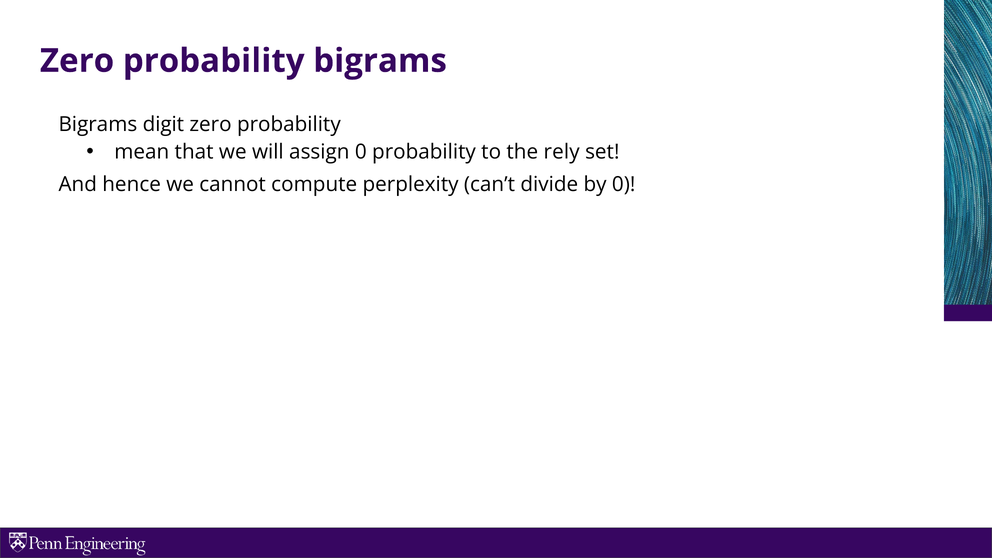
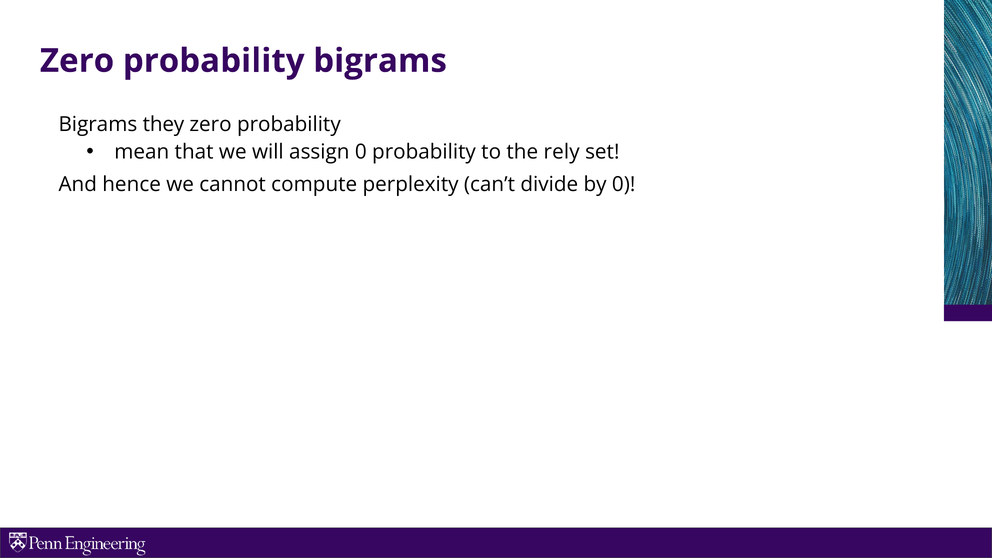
digit: digit -> they
